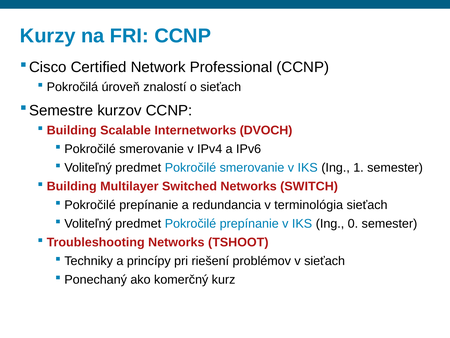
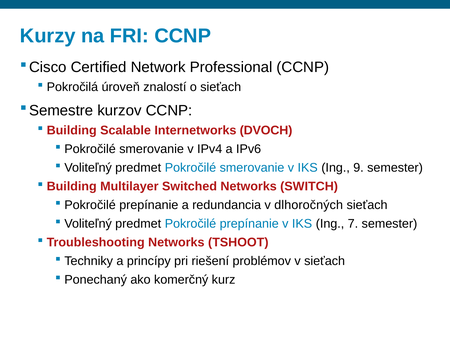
1: 1 -> 9
terminológia: terminológia -> dlhoročných
0: 0 -> 7
